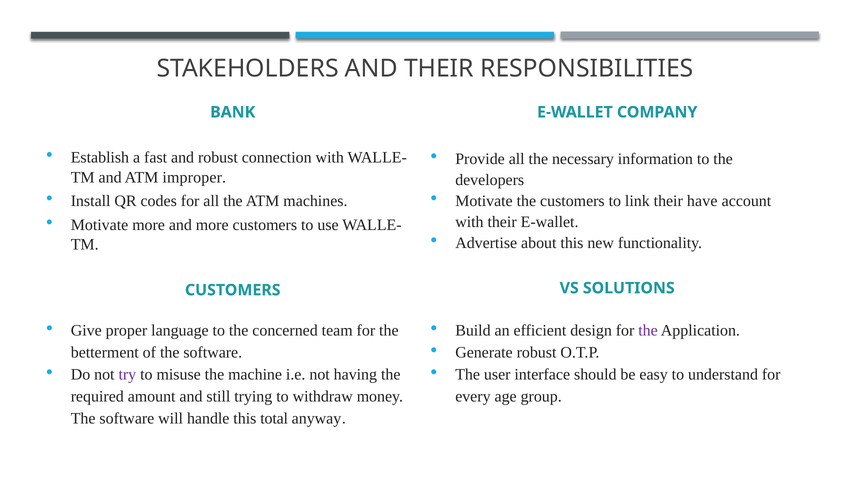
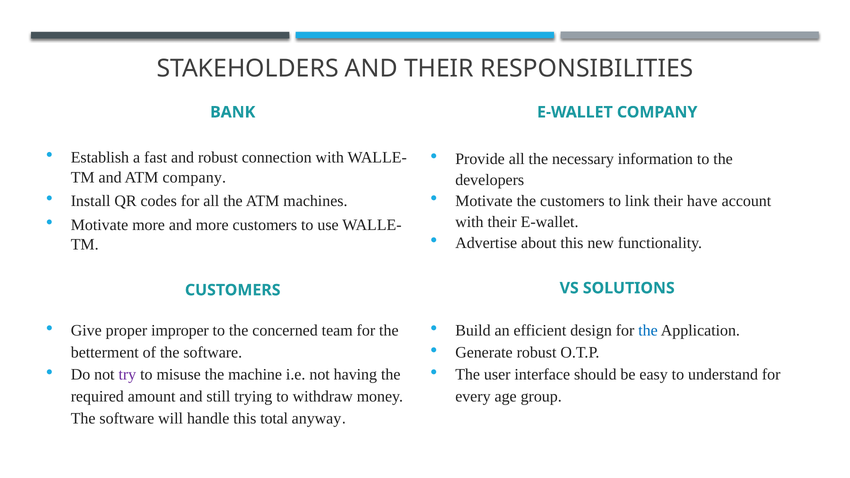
ATM improper: improper -> company
language: language -> improper
the at (648, 331) colour: purple -> blue
